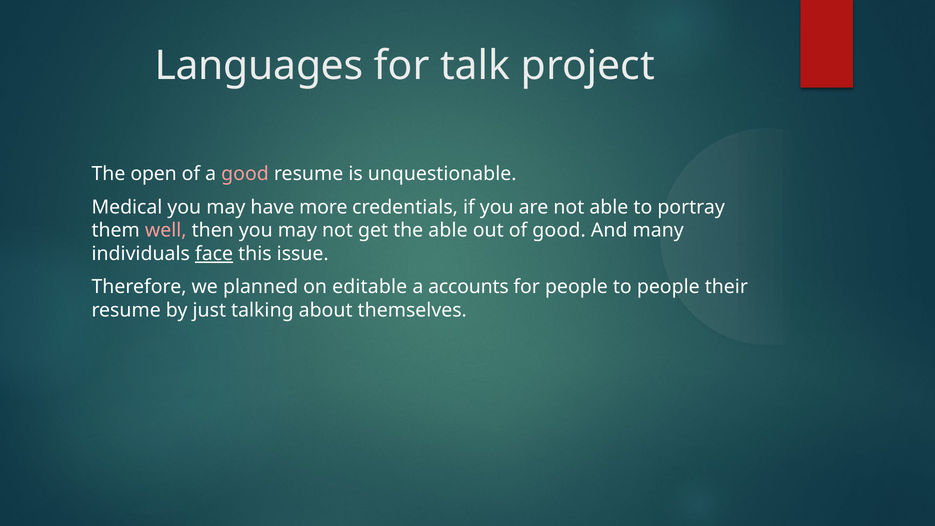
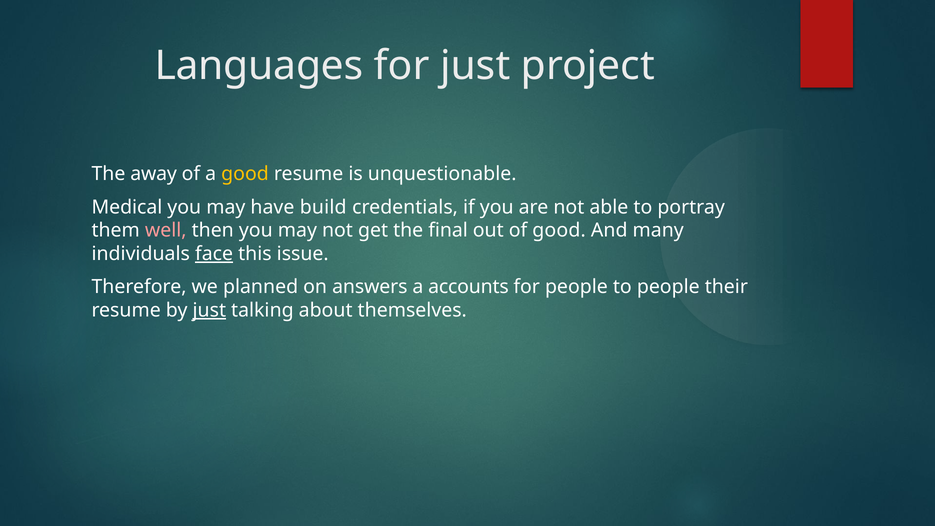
for talk: talk -> just
open: open -> away
good at (245, 174) colour: pink -> yellow
more: more -> build
the able: able -> final
editable: editable -> answers
just at (209, 310) underline: none -> present
